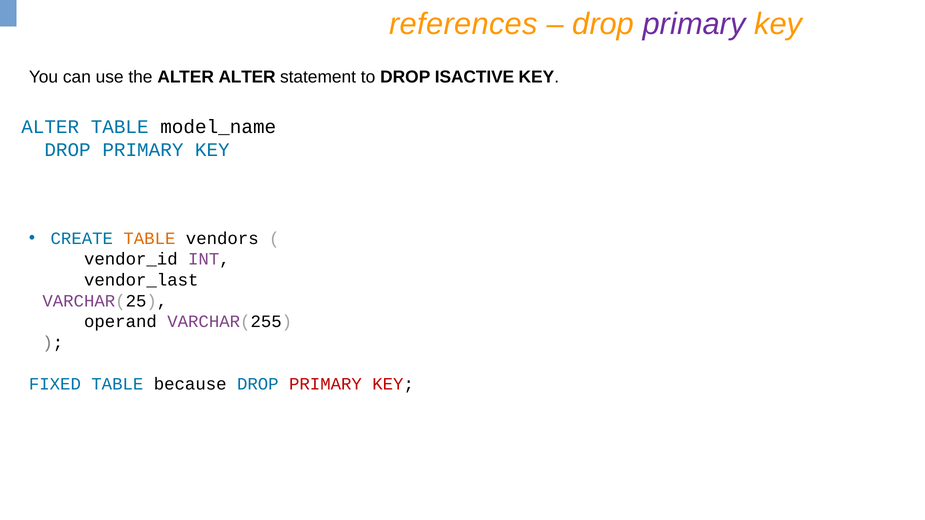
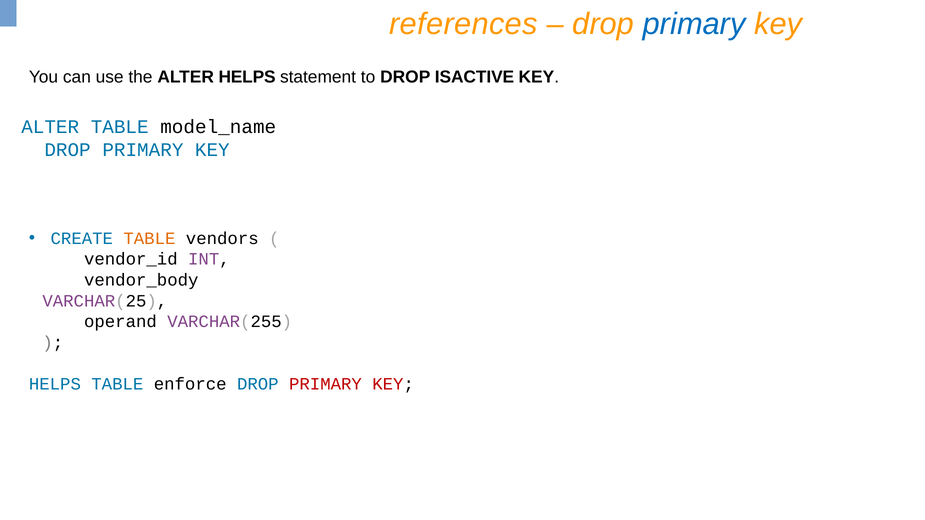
primary at (694, 24) colour: purple -> blue
ALTER ALTER: ALTER -> HELPS
vendor_last: vendor_last -> vendor_body
FIXED at (55, 384): FIXED -> HELPS
because: because -> enforce
